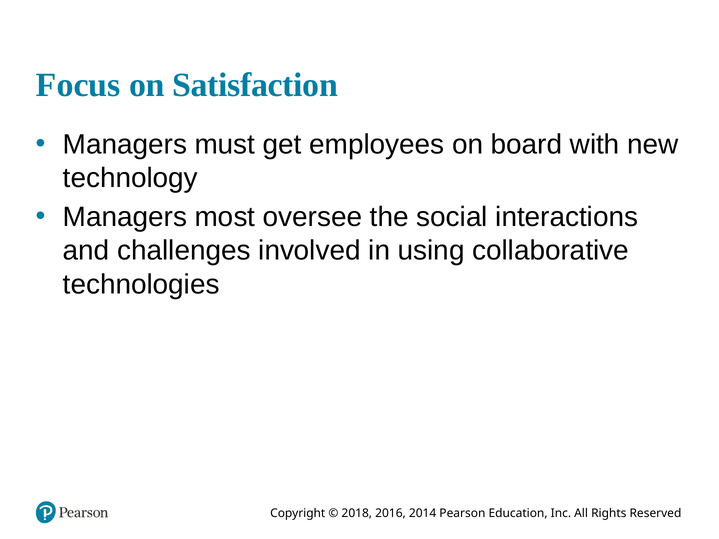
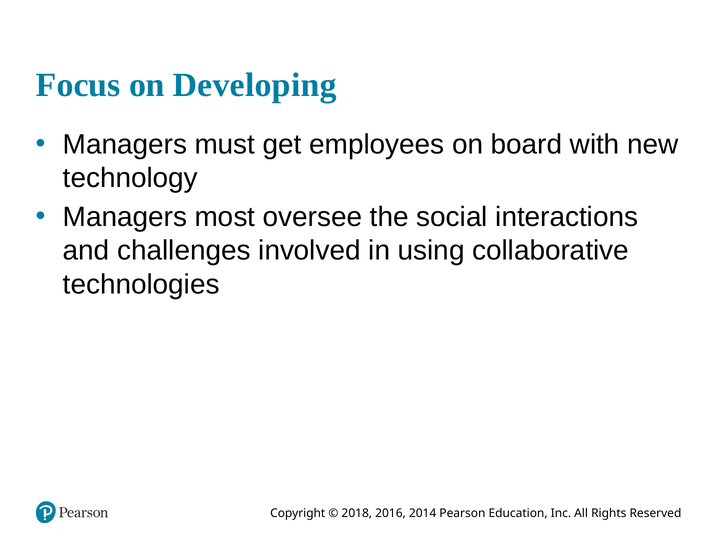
Satisfaction: Satisfaction -> Developing
